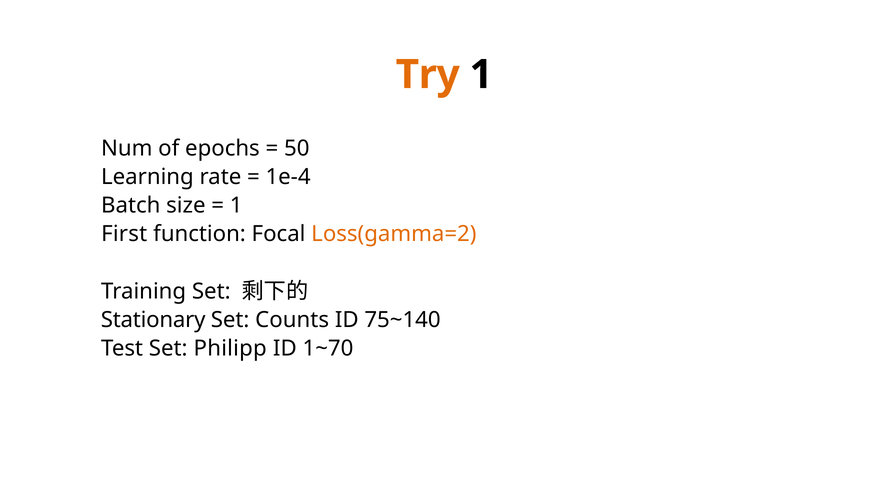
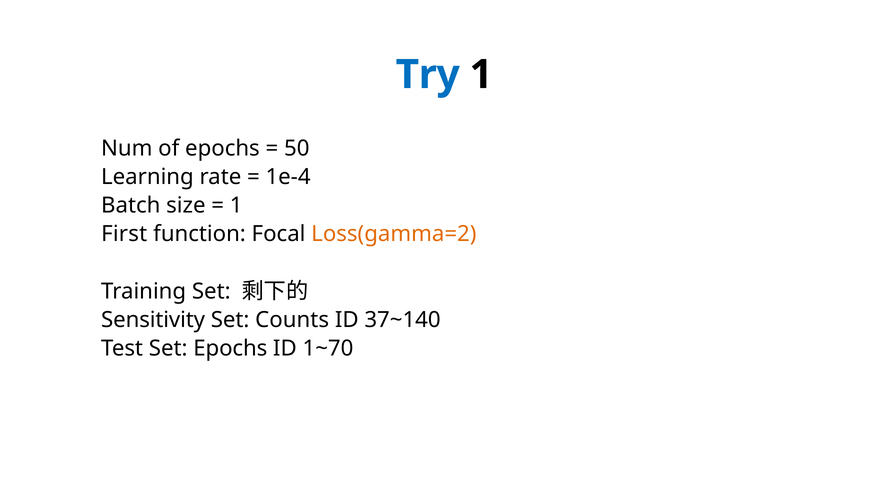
Try colour: orange -> blue
Stationary: Stationary -> Sensitivity
75~140: 75~140 -> 37~140
Set Philipp: Philipp -> Epochs
